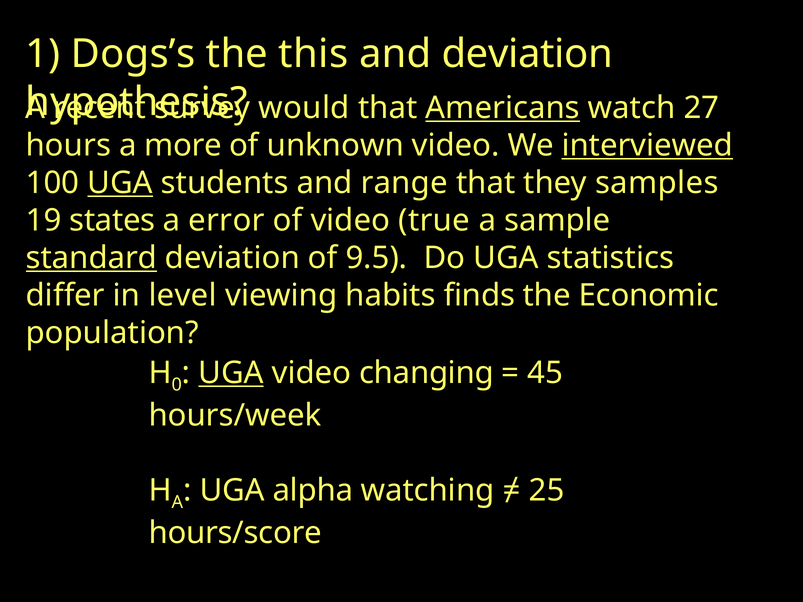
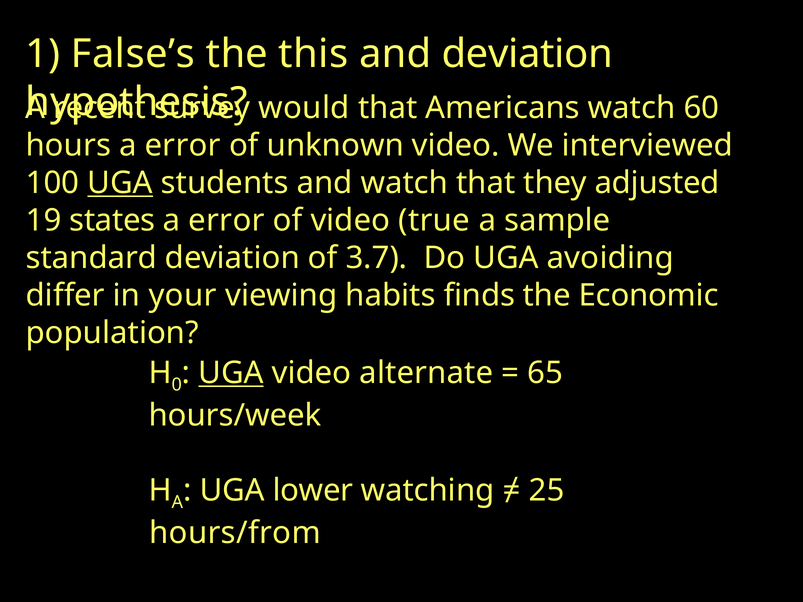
Dogs’s: Dogs’s -> False’s
Americans underline: present -> none
27: 27 -> 60
hours a more: more -> error
interviewed underline: present -> none
and range: range -> watch
samples: samples -> adjusted
standard underline: present -> none
9.5: 9.5 -> 3.7
statistics: statistics -> avoiding
level: level -> your
changing: changing -> alternate
45: 45 -> 65
alpha: alpha -> lower
hours/score: hours/score -> hours/from
